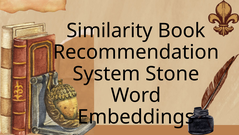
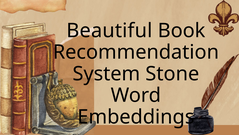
Similarity: Similarity -> Beautiful
